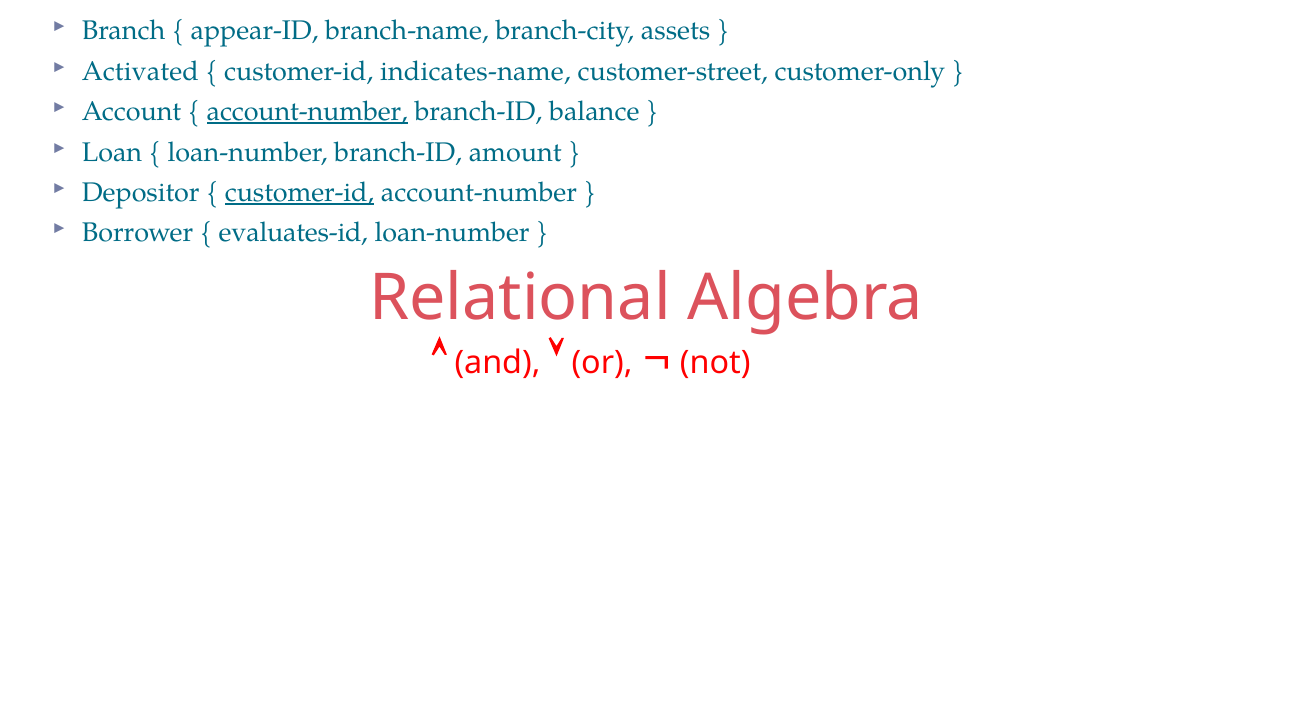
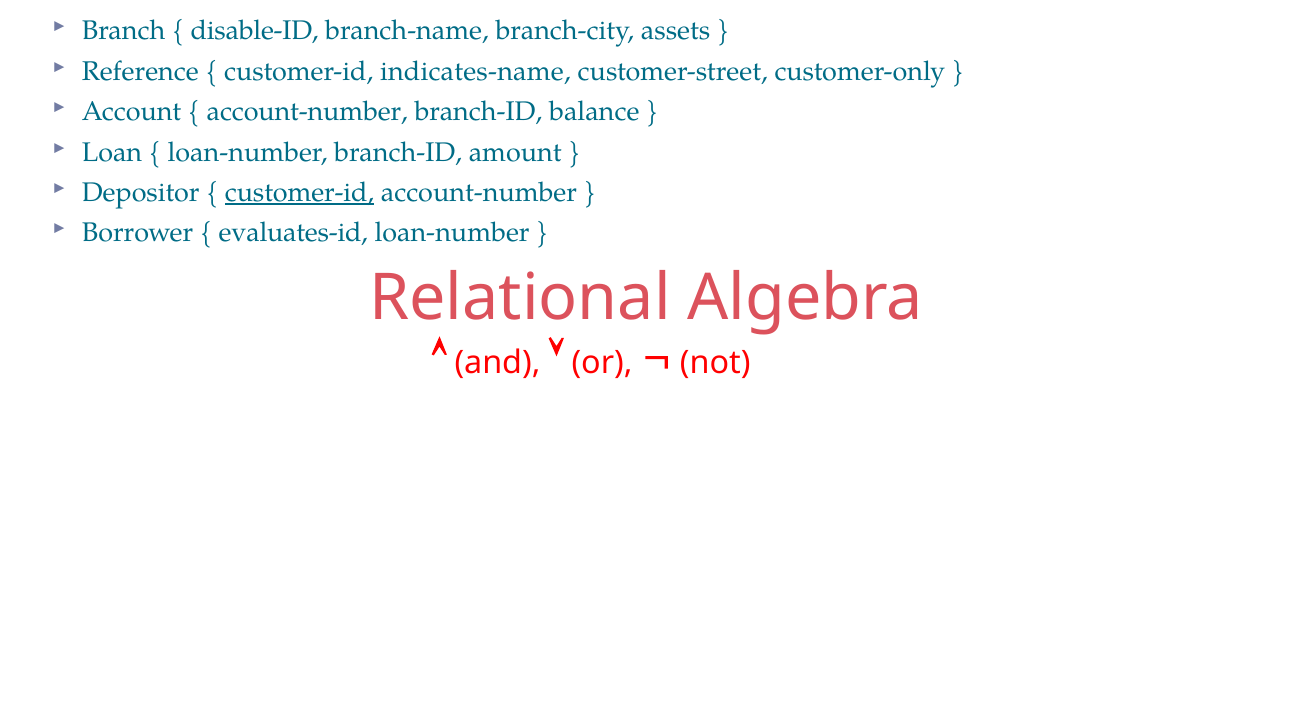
appear-ID: appear-ID -> disable-ID
Activated: Activated -> Reference
account-number at (307, 112) underline: present -> none
